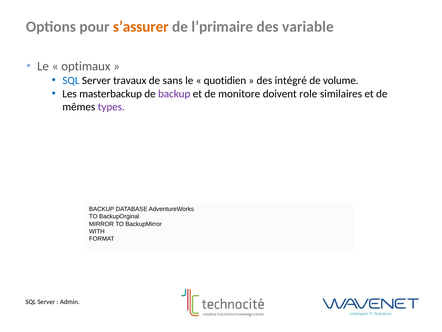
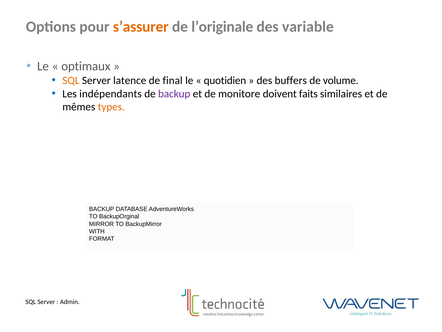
l’primaire: l’primaire -> l’originale
SQL at (71, 80) colour: blue -> orange
travaux: travaux -> latence
sans: sans -> final
intégré: intégré -> buffers
masterbackup: masterbackup -> indépendants
role: role -> faits
types colour: purple -> orange
